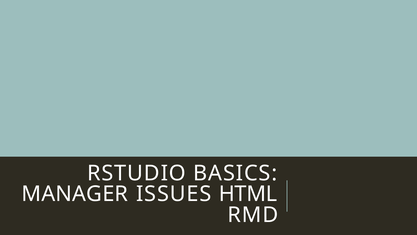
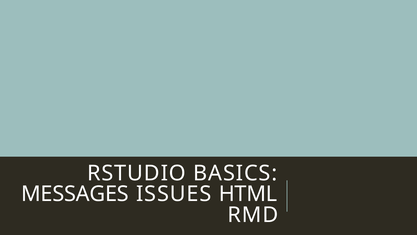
MANAGER: MANAGER -> MESSAGES
